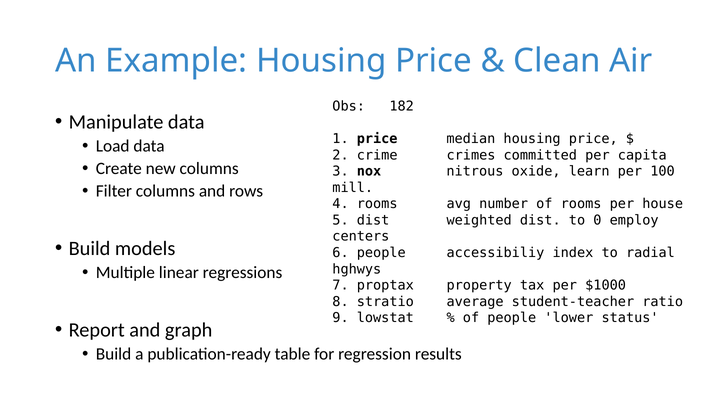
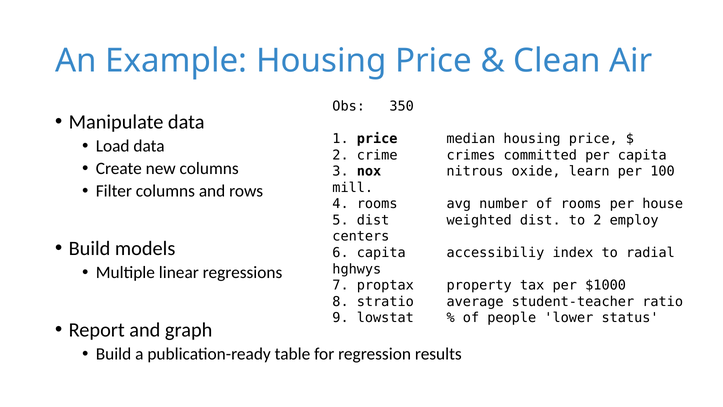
182: 182 -> 350
to 0: 0 -> 2
6 people: people -> capita
